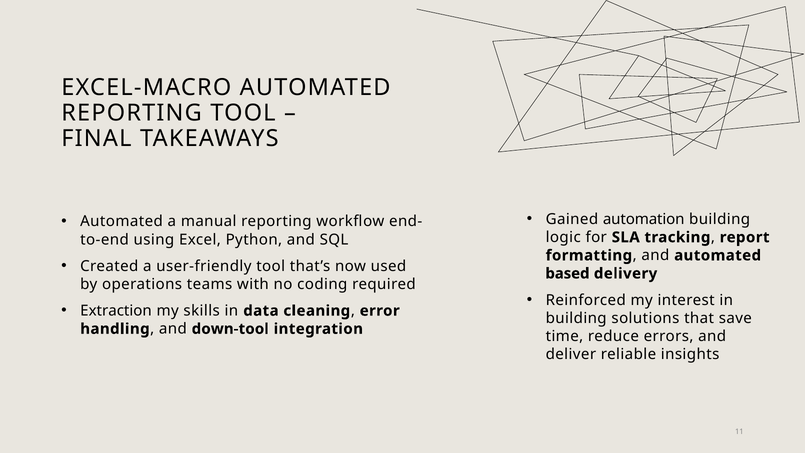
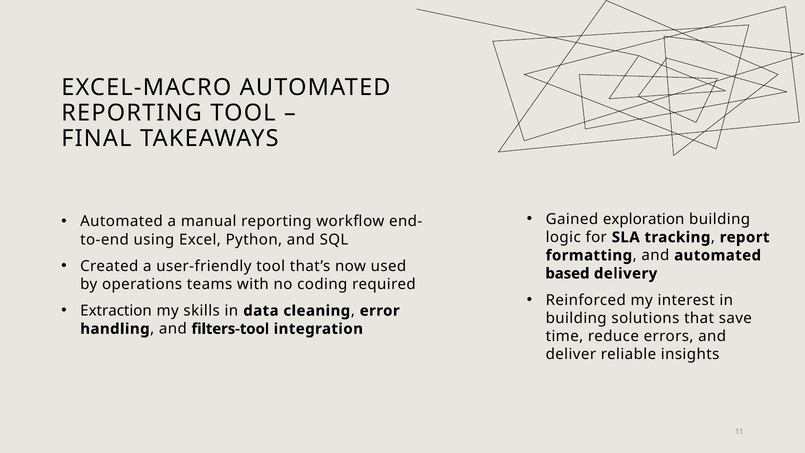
automation: automation -> exploration
down-tool: down-tool -> filters-tool
